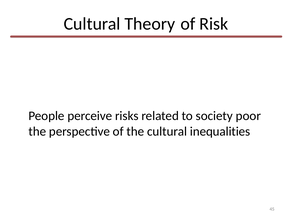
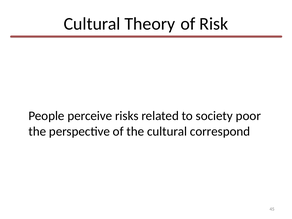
inequalities: inequalities -> correspond
